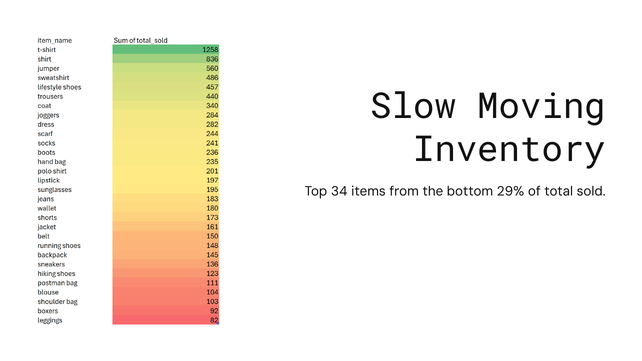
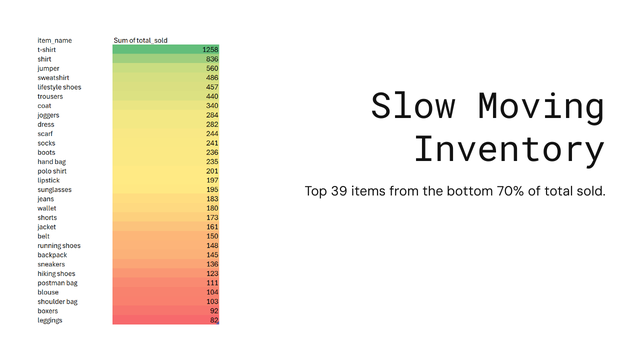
34: 34 -> 39
29%: 29% -> 70%
